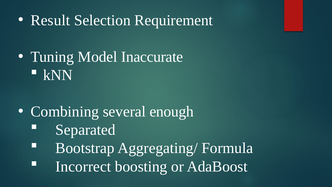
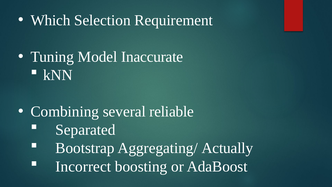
Result: Result -> Which
enough: enough -> reliable
Formula: Formula -> Actually
